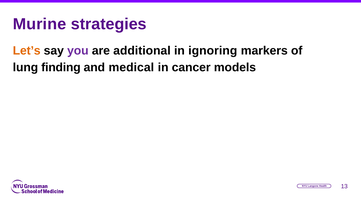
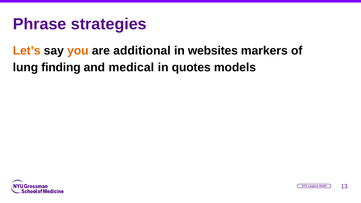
Murine: Murine -> Phrase
you colour: purple -> orange
ignoring: ignoring -> websites
cancer: cancer -> quotes
